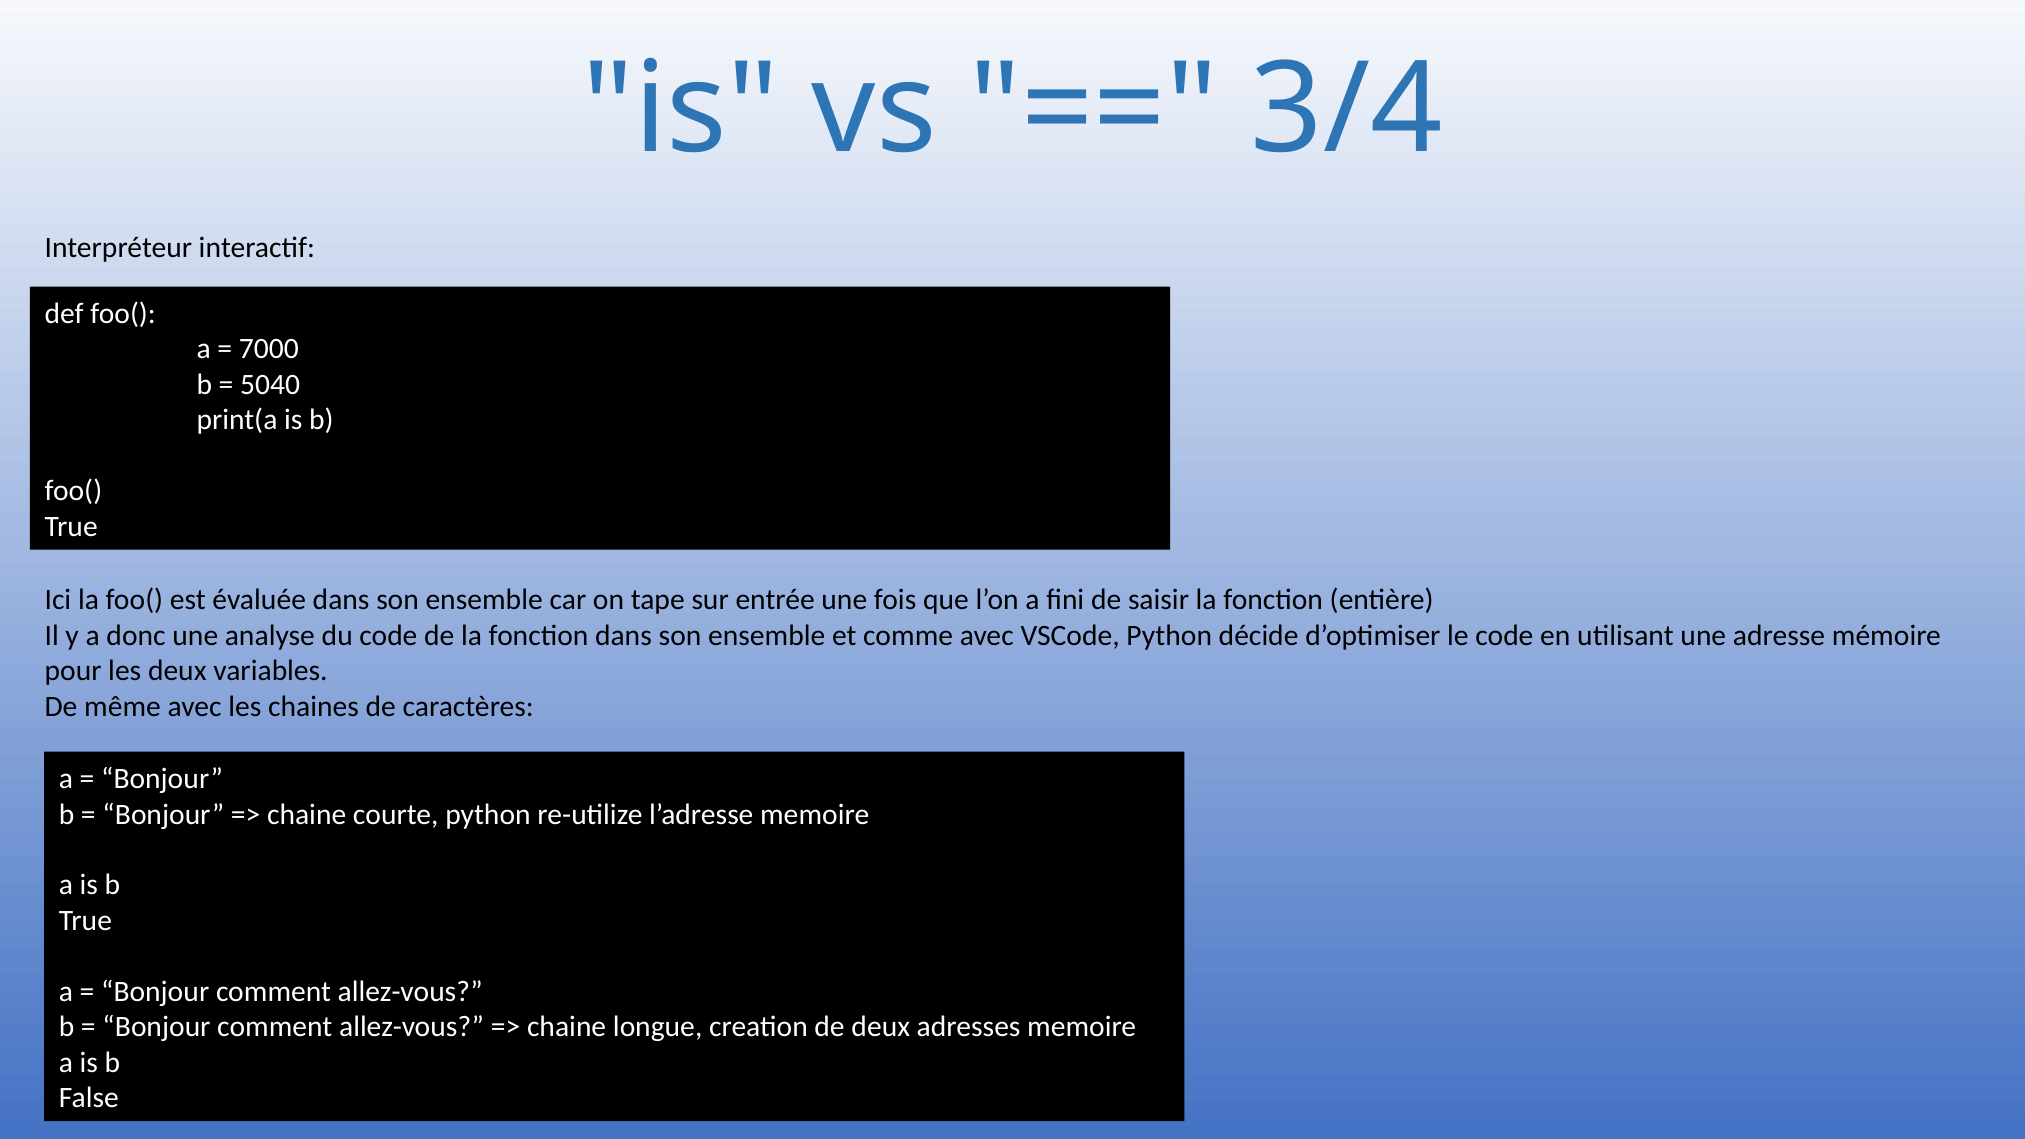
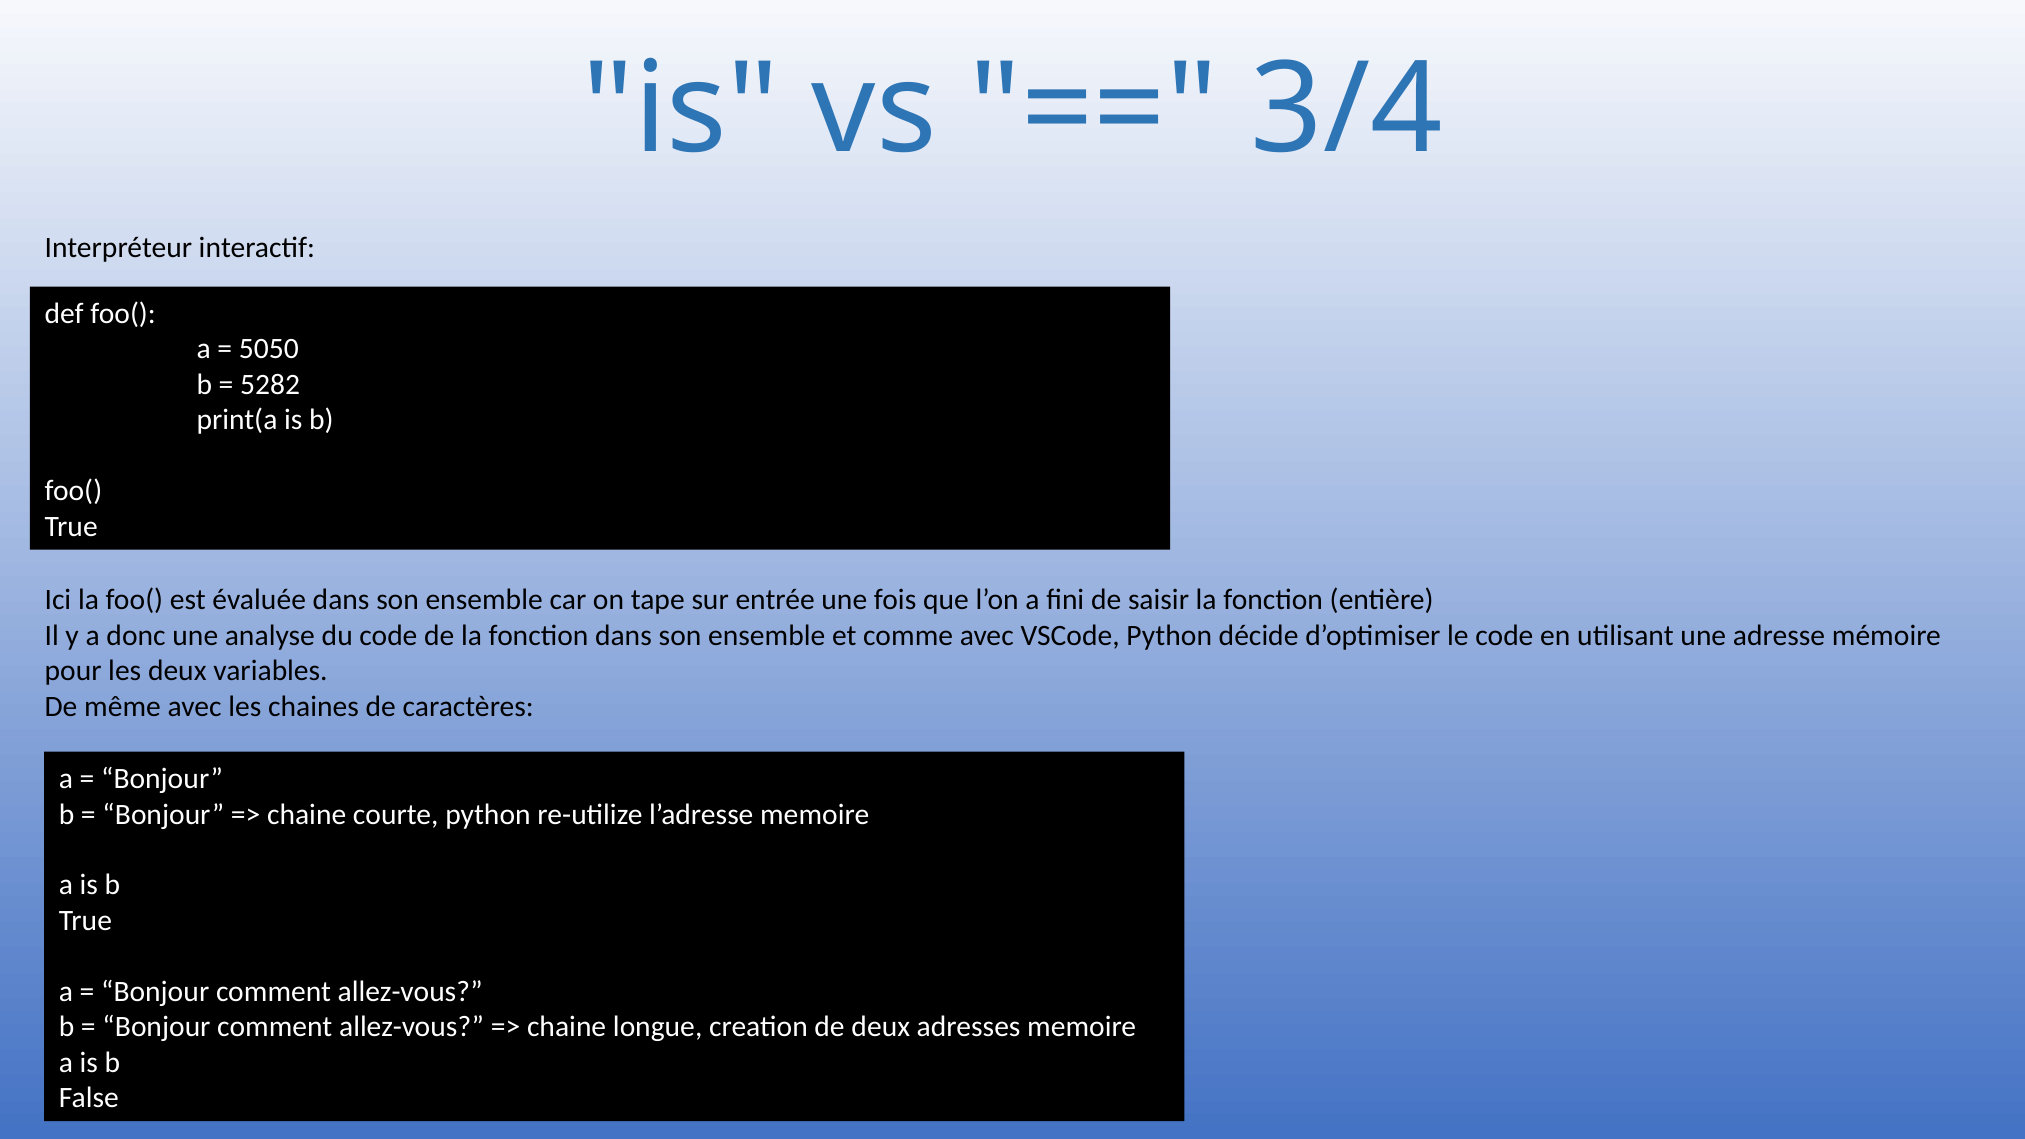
7000: 7000 -> 5050
5040: 5040 -> 5282
